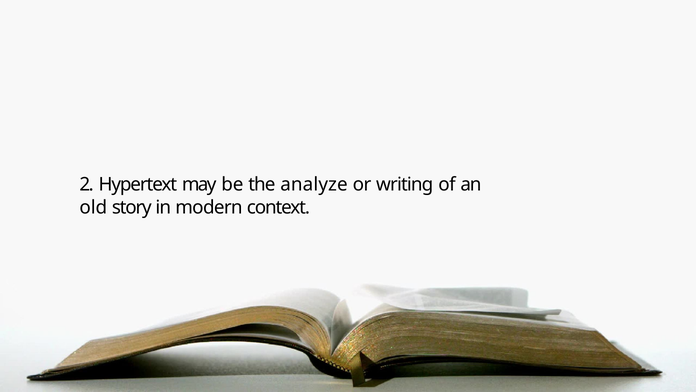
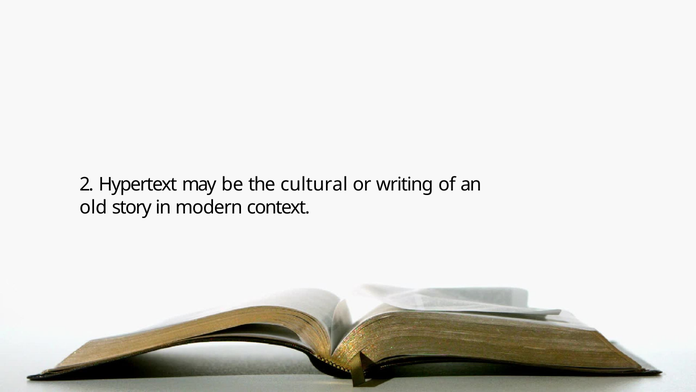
analyze: analyze -> cultural
